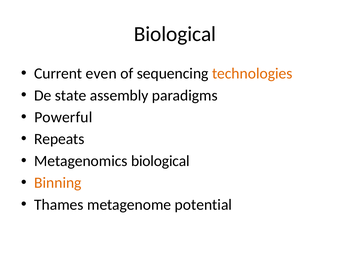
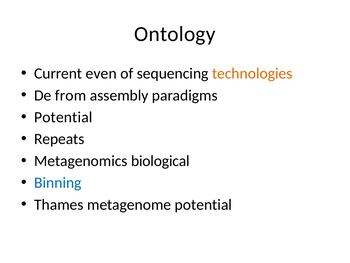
Biological at (175, 34): Biological -> Ontology
state: state -> from
Powerful at (63, 117): Powerful -> Potential
Binning colour: orange -> blue
